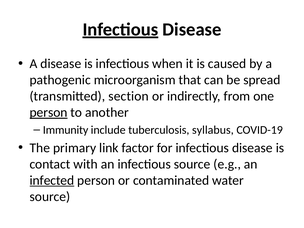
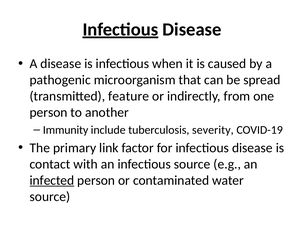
section: section -> feature
person at (49, 112) underline: present -> none
syllabus: syllabus -> severity
